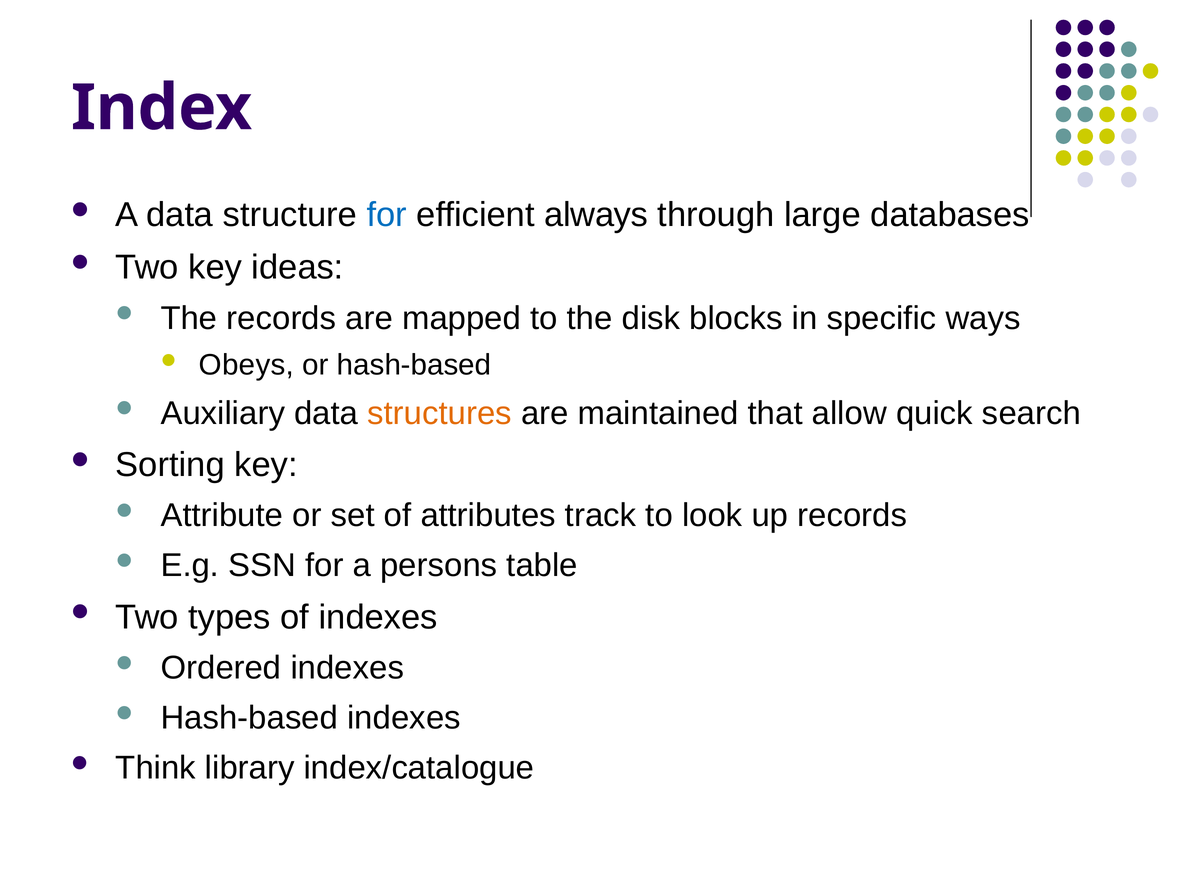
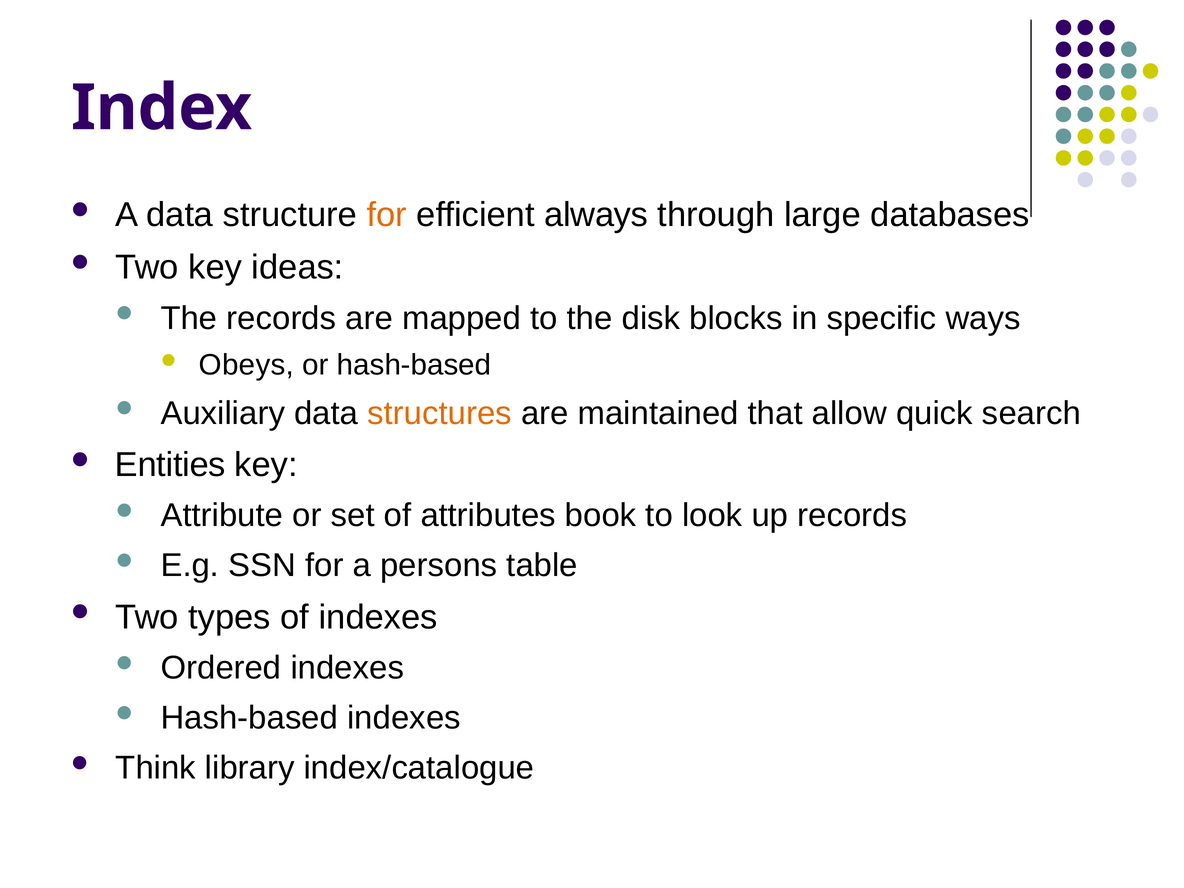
for at (387, 215) colour: blue -> orange
Sorting: Sorting -> Entities
track: track -> book
